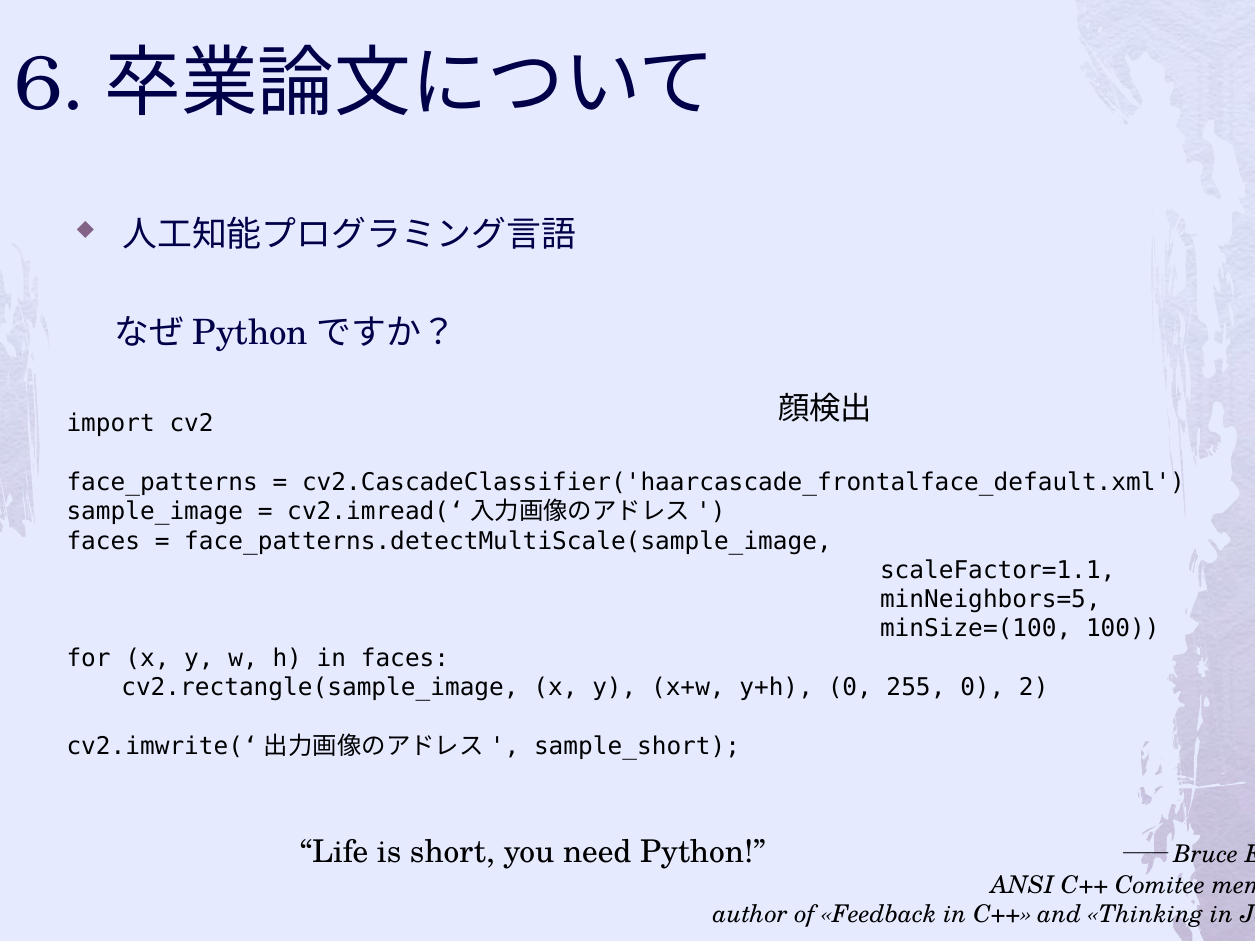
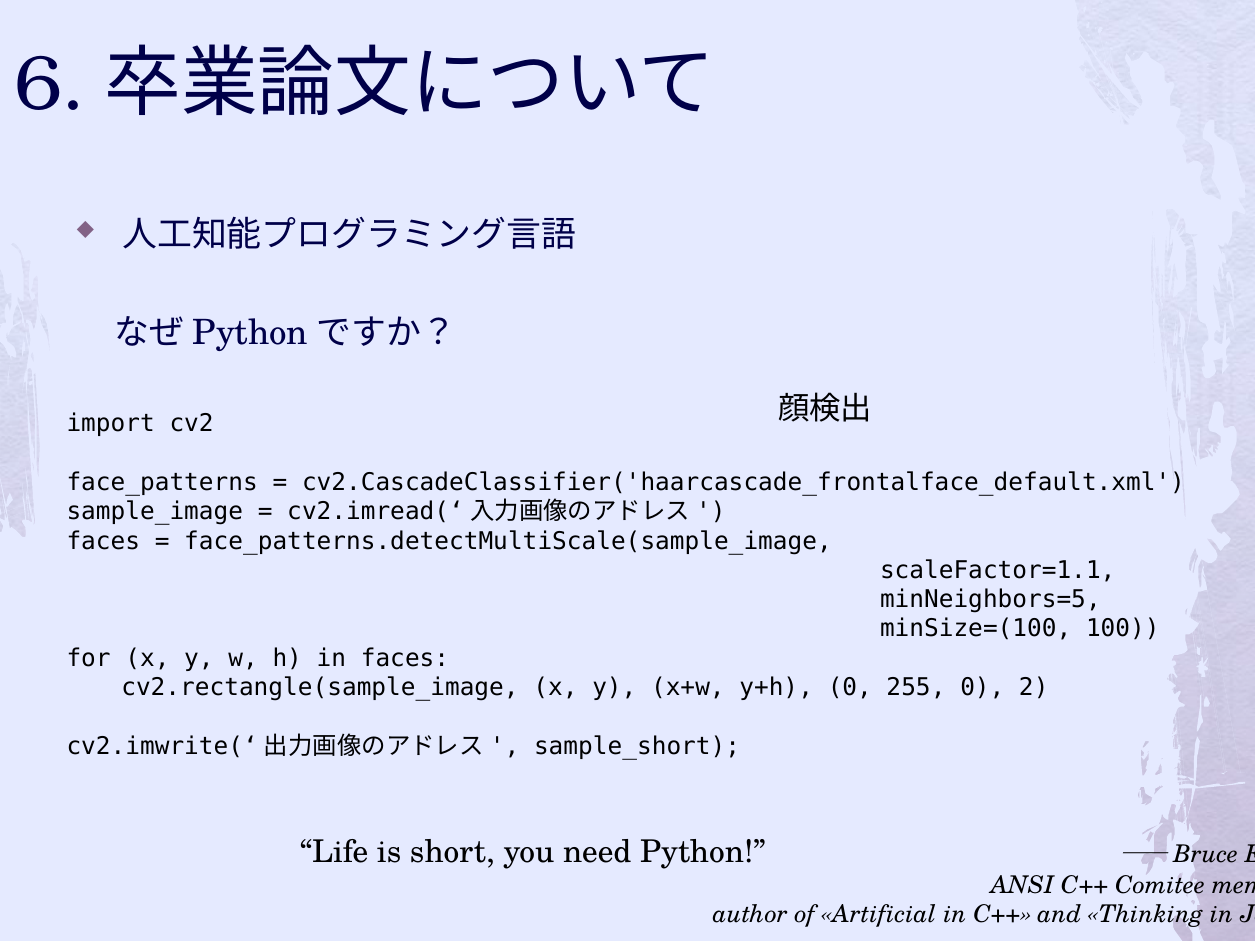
Feedback: Feedback -> Artificial
